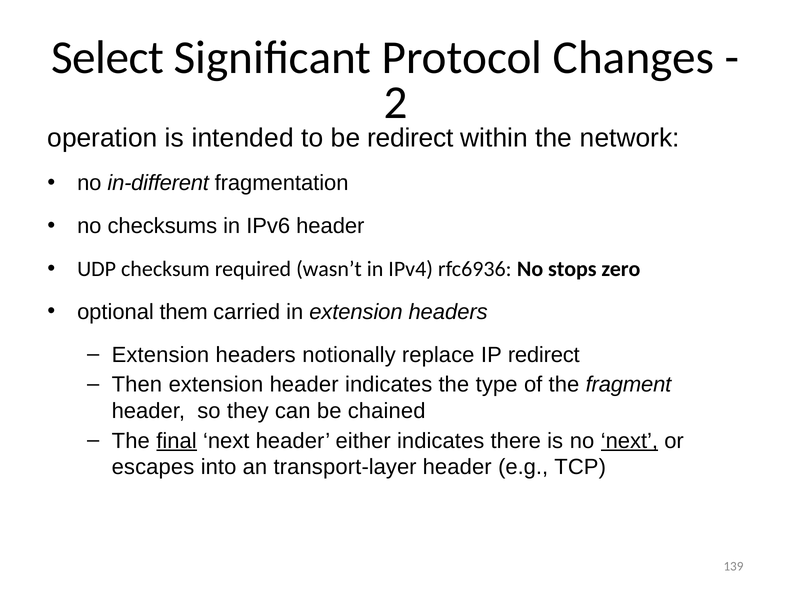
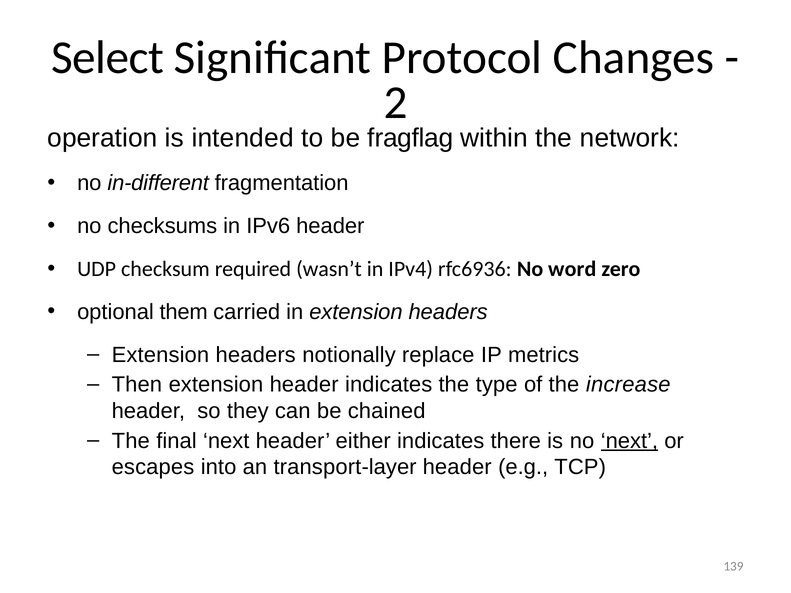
be redirect: redirect -> fragflag
stops: stops -> word
IP redirect: redirect -> metrics
fragment: fragment -> increase
final underline: present -> none
